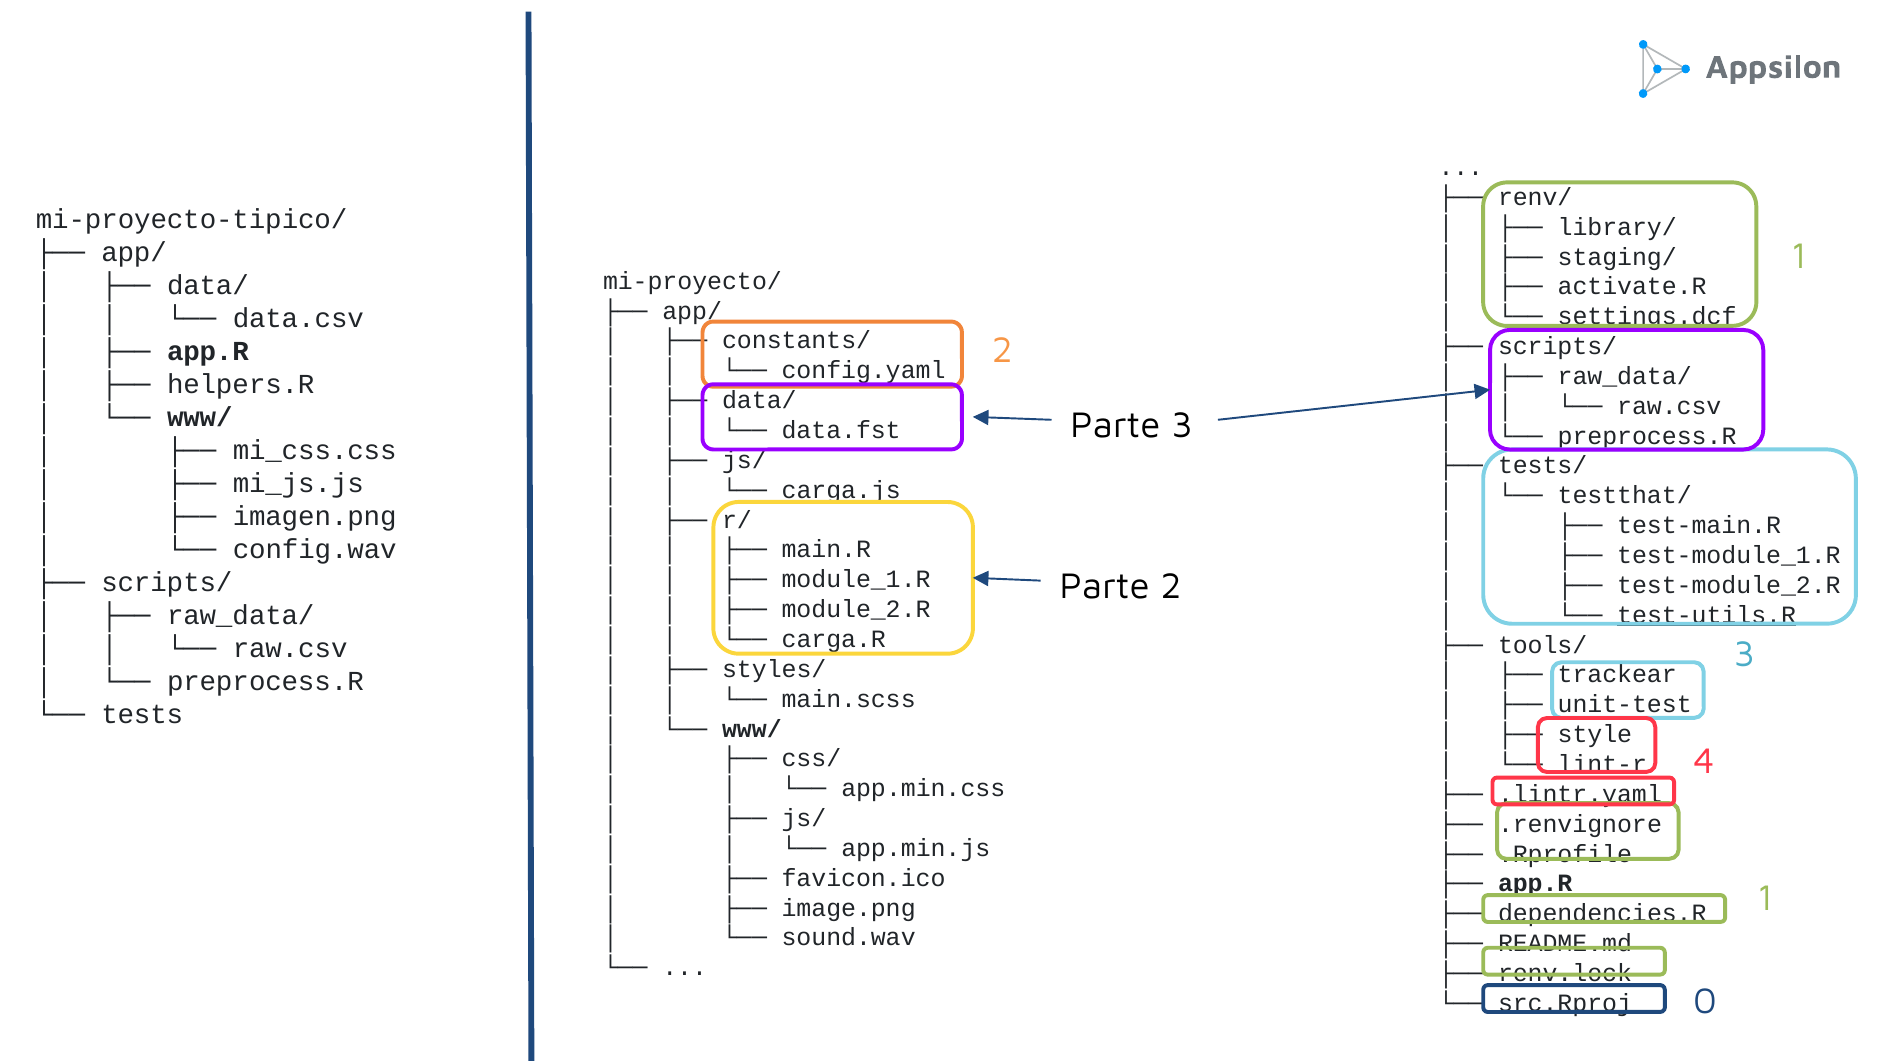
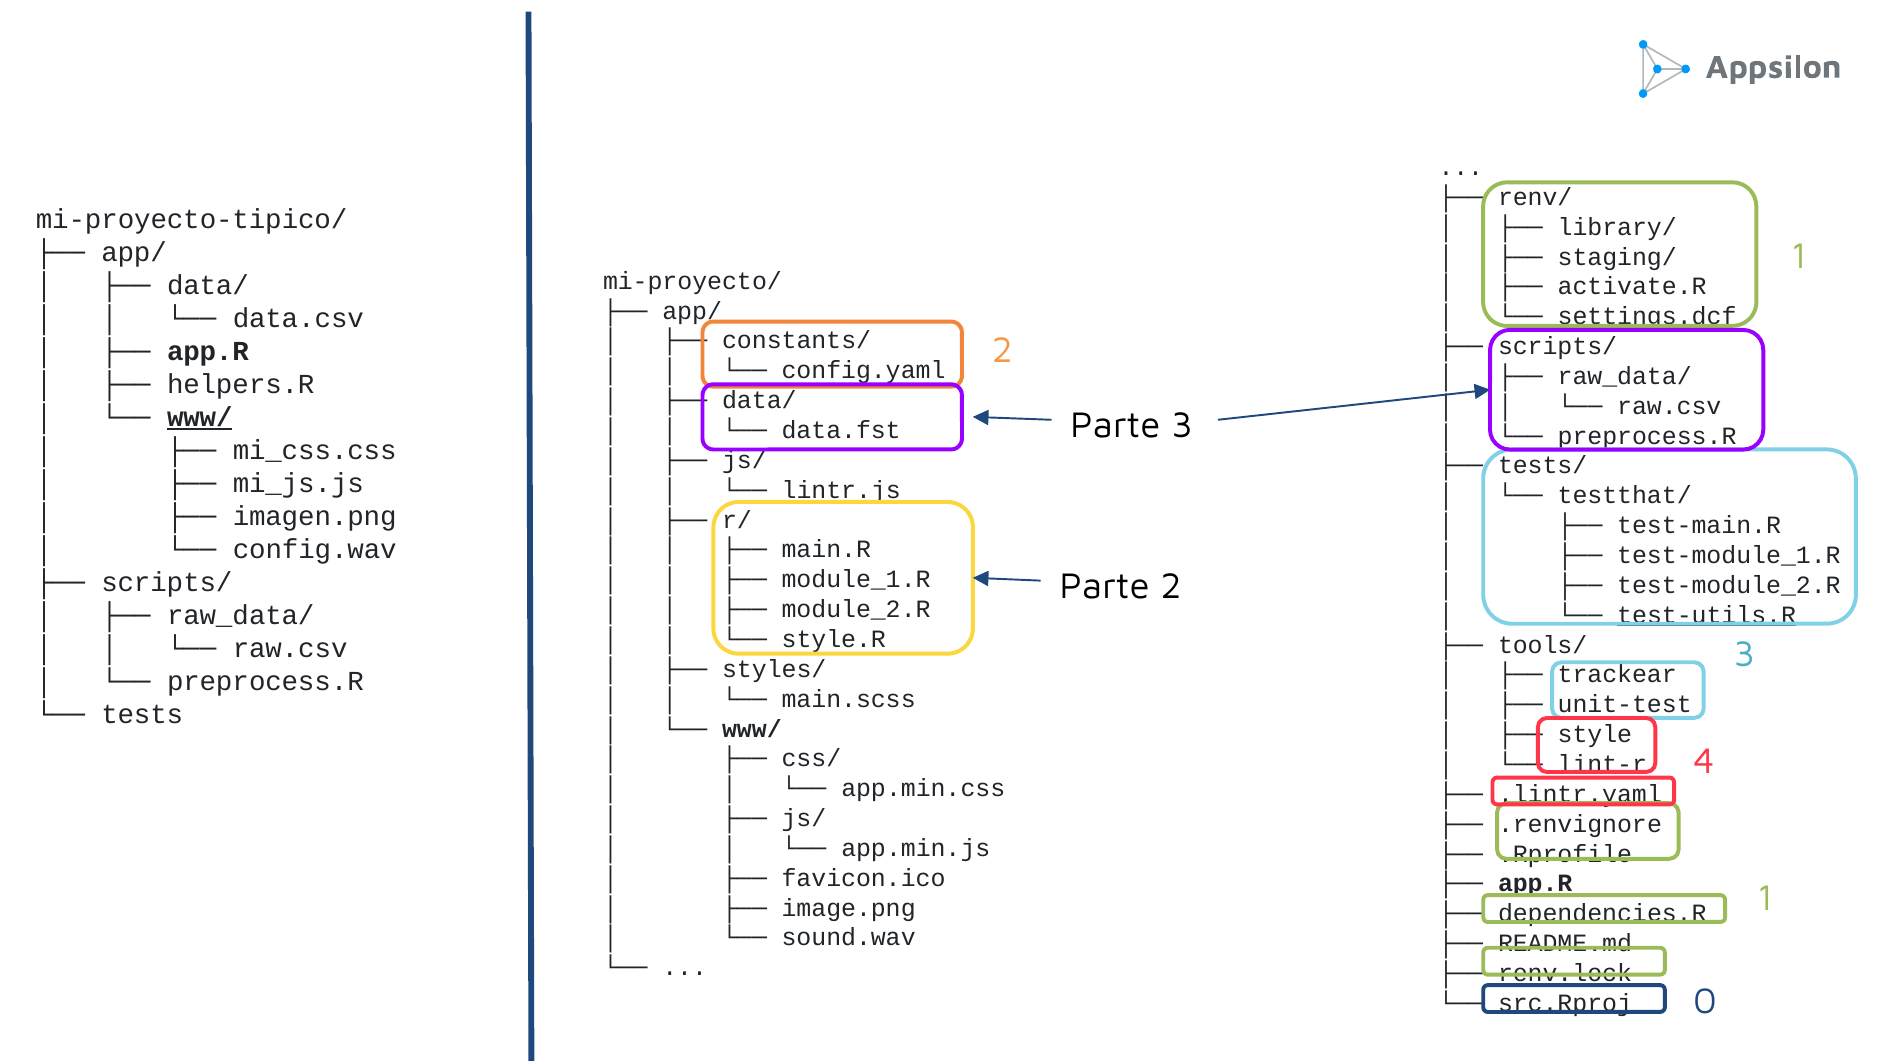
www/ at (200, 418) underline: none -> present
carga.js: carga.js -> lintr.js
carga.R: carga.R -> style.R
